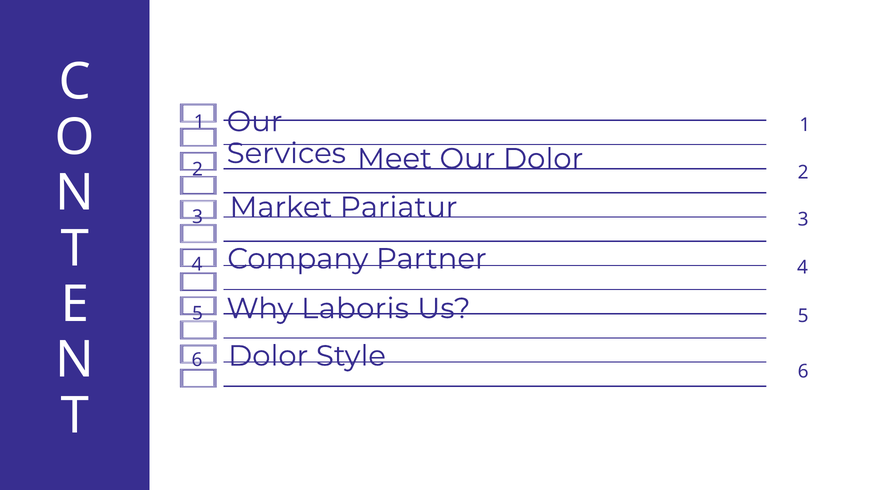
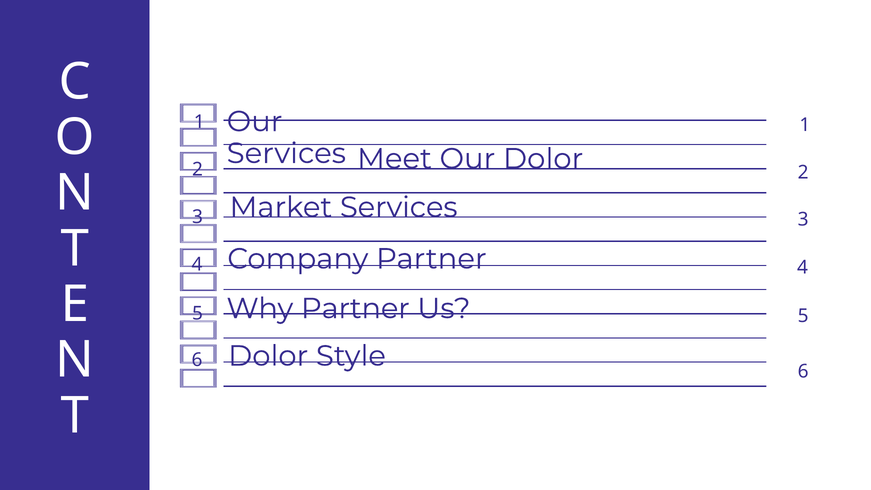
Market Pariatur: Pariatur -> Services
Why Laboris: Laboris -> Partner
